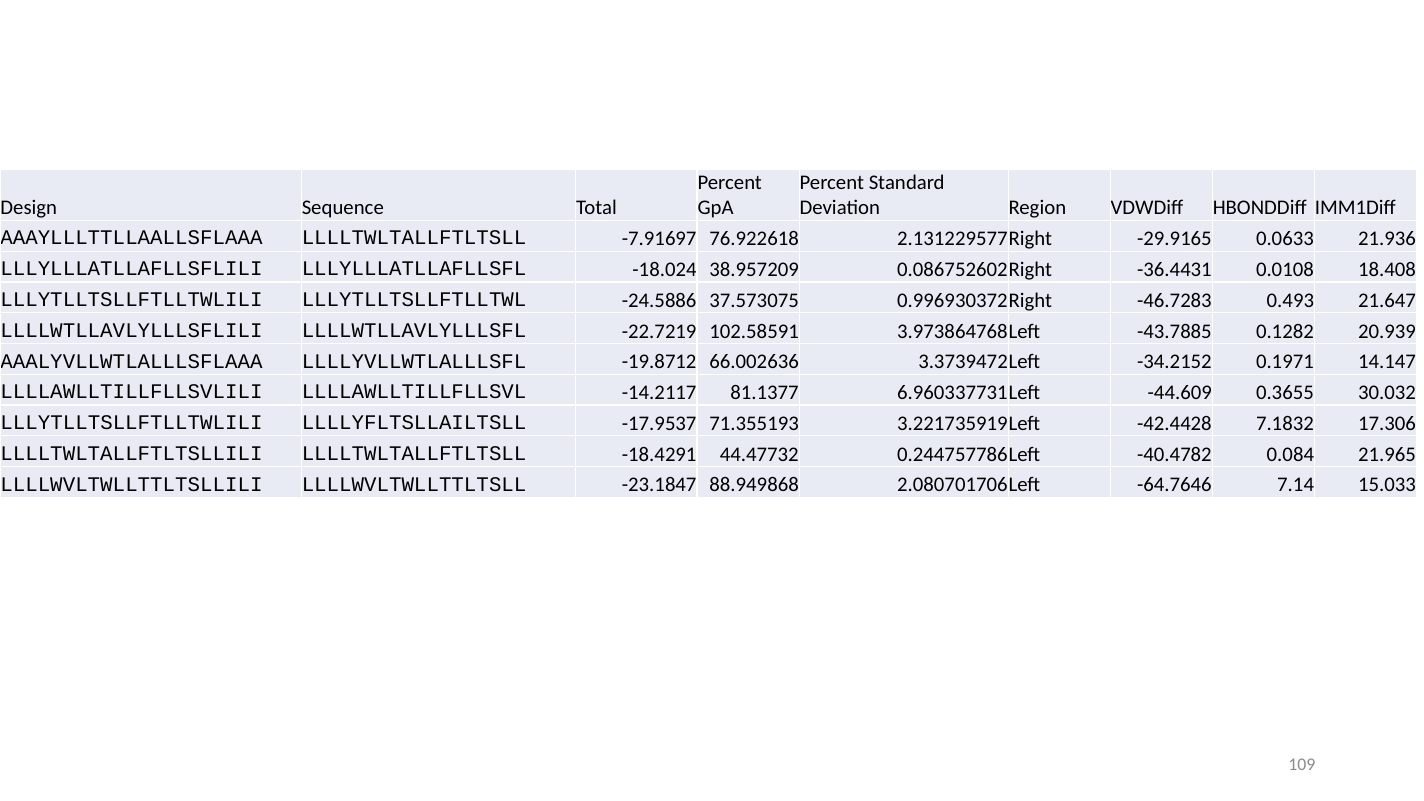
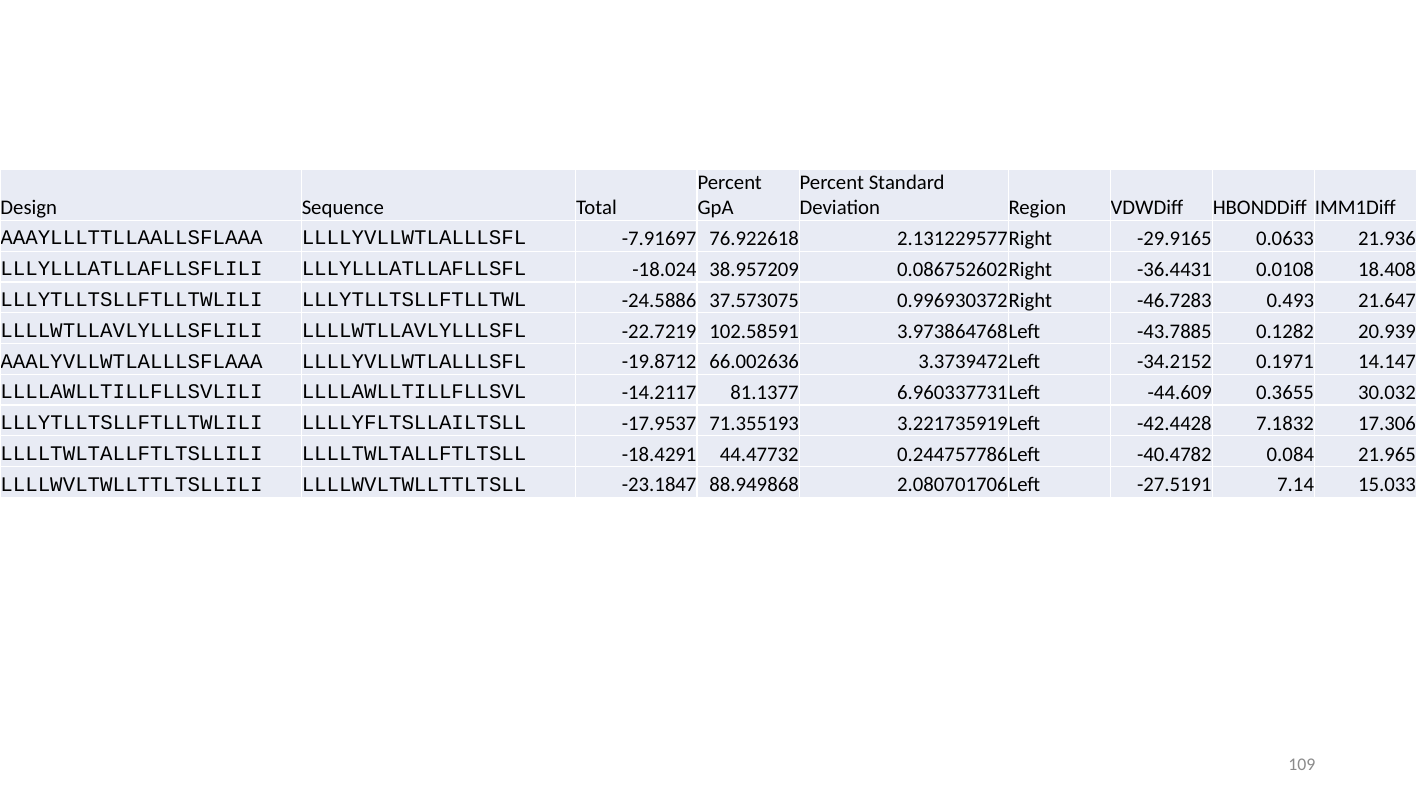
AAAYLLLTTLLAALLSFLAAA LLLLTWLTALLFTLTSLL: LLLLTWLTALLFTLTSLL -> LLLLYVLLWTLALLLSFL
-64.7646: -64.7646 -> -27.5191
